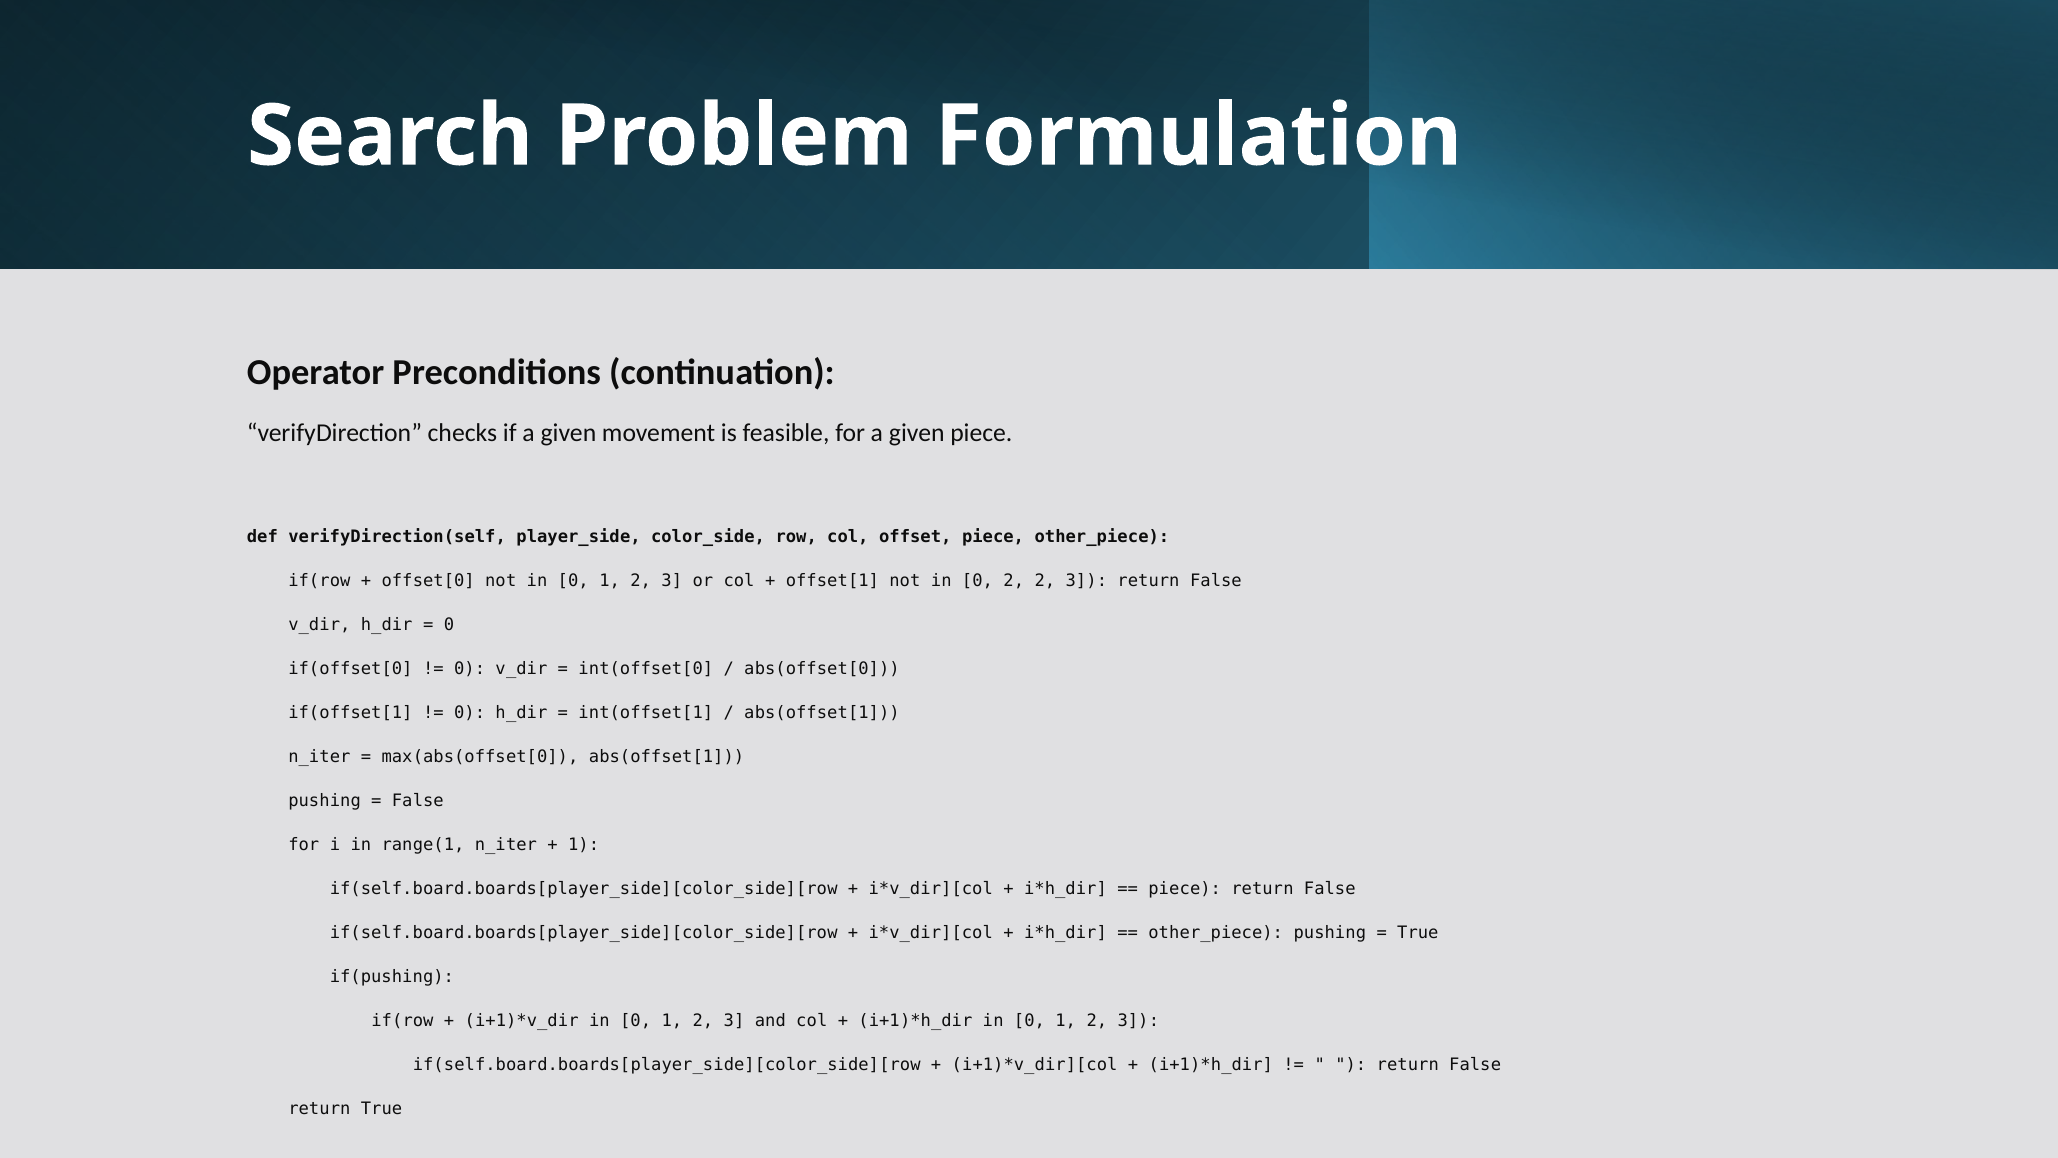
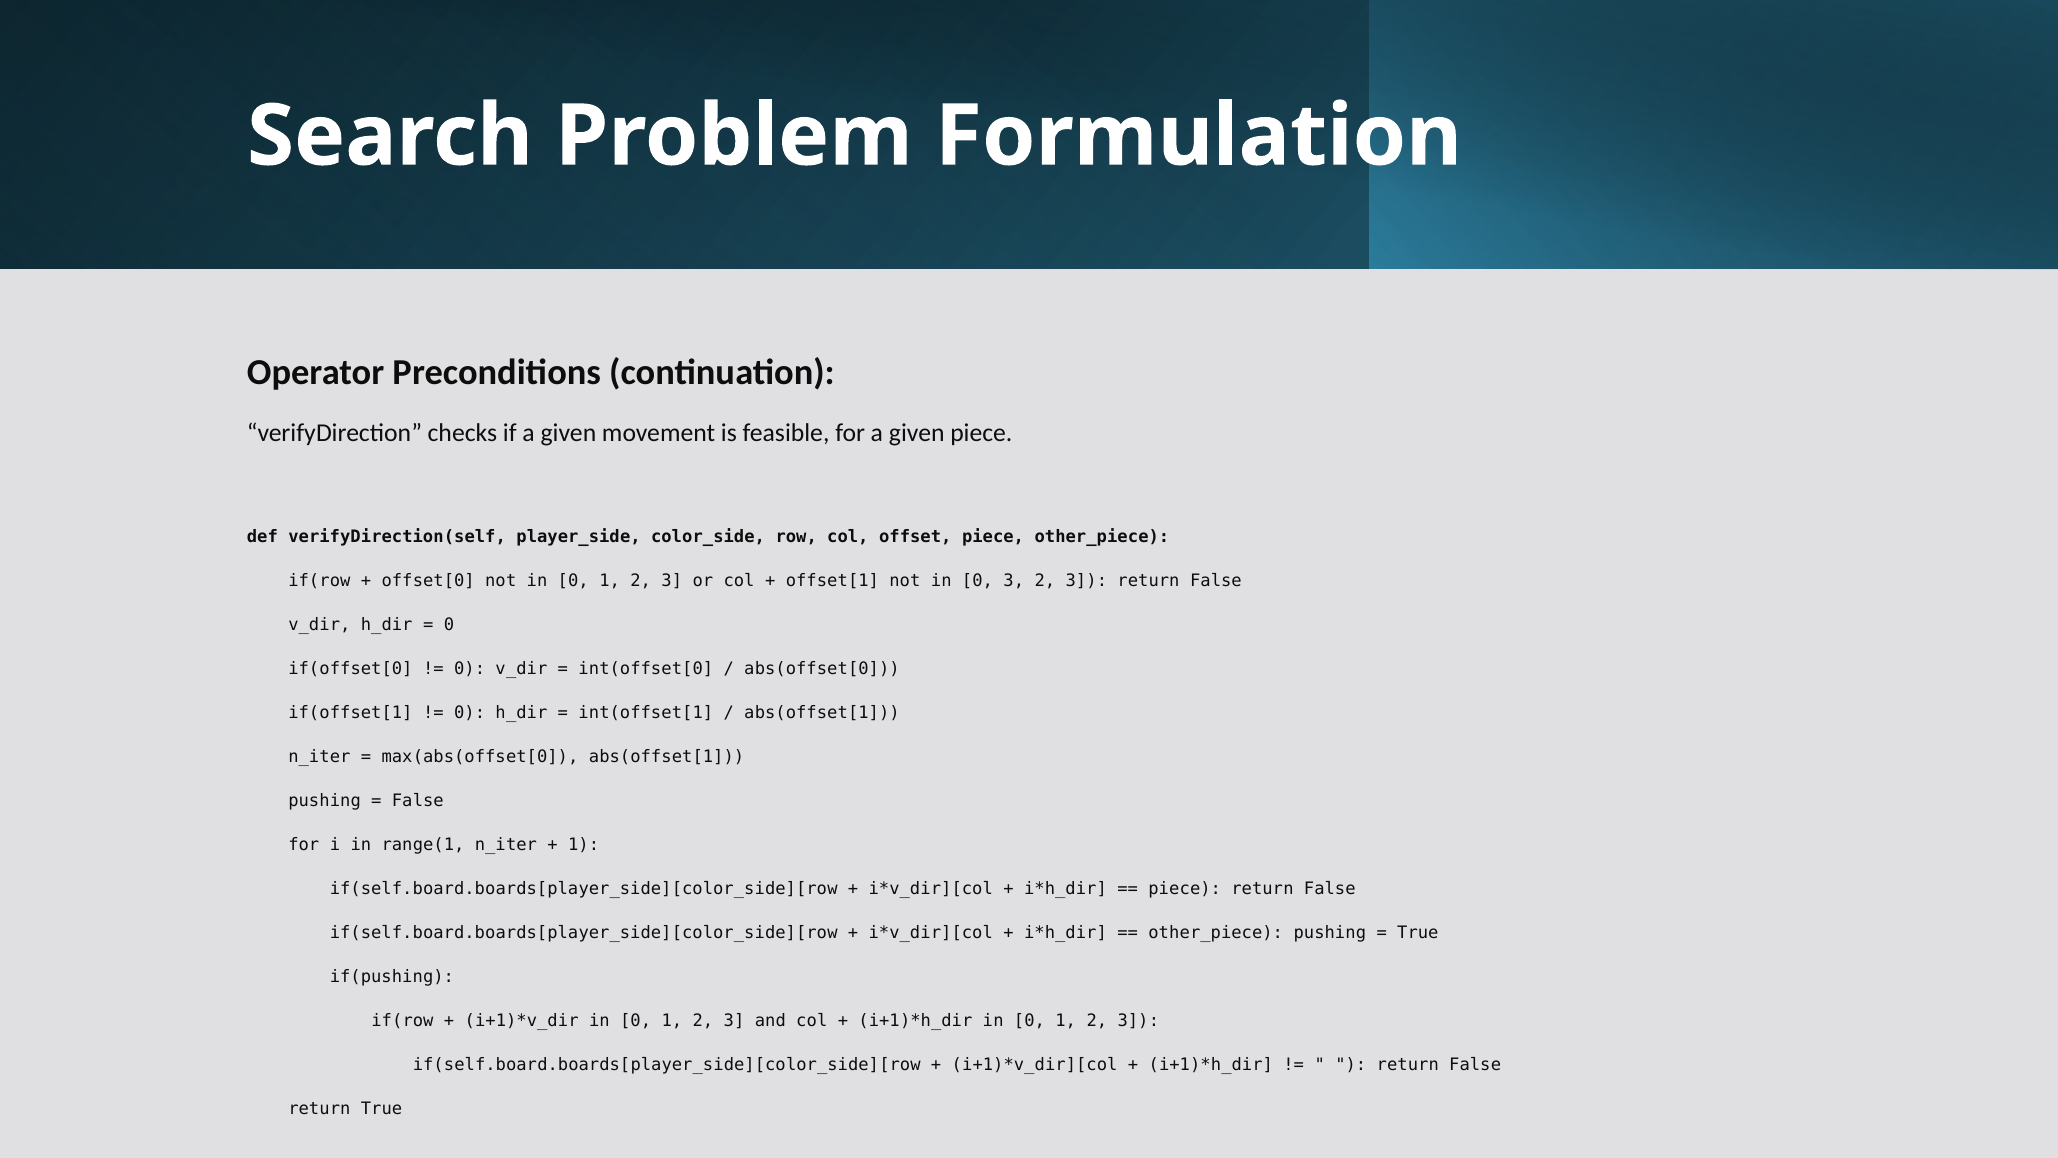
0 2: 2 -> 3
